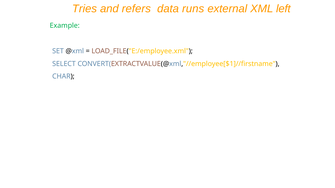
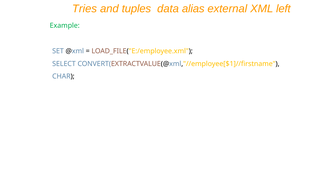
refers: refers -> tuples
runs: runs -> alias
